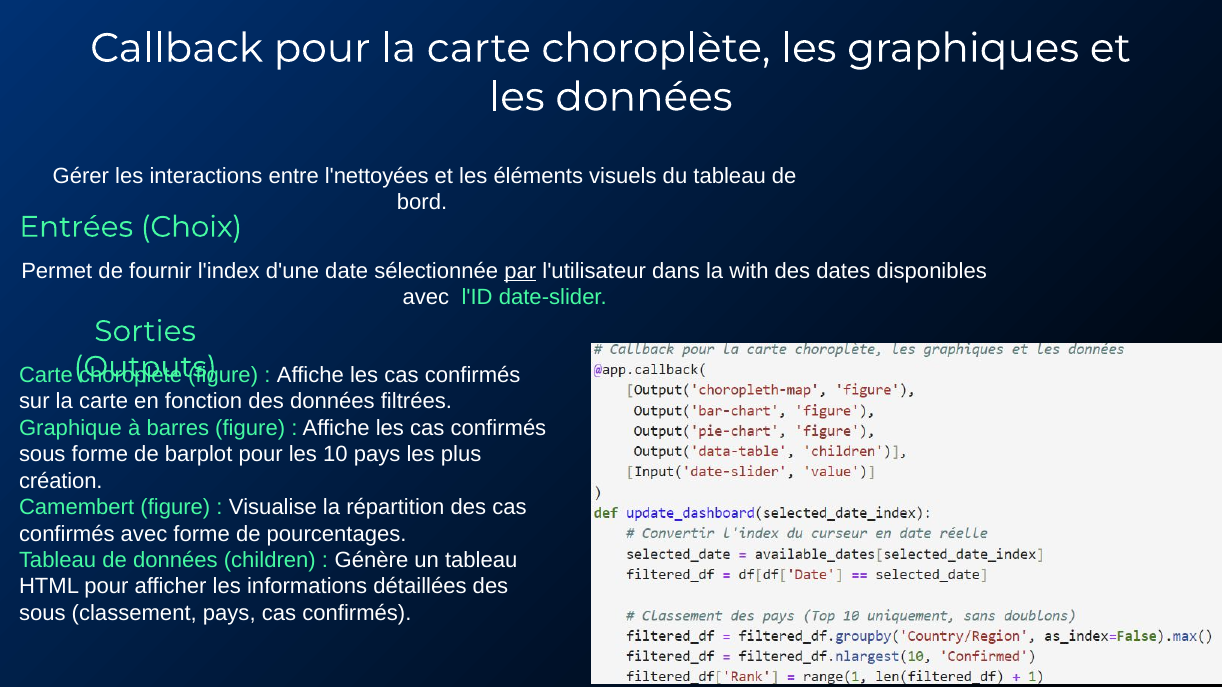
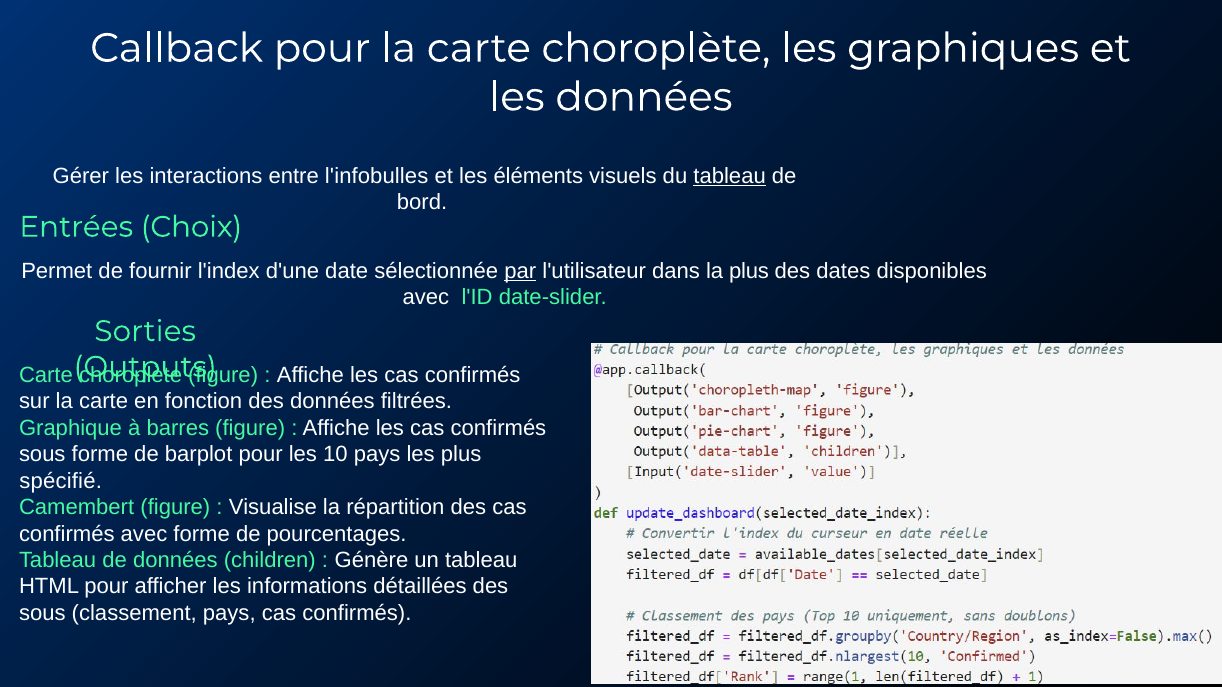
l'nettoyées: l'nettoyées -> l'infobulles
tableau at (730, 176) underline: none -> present
la with: with -> plus
création: création -> spécifié
